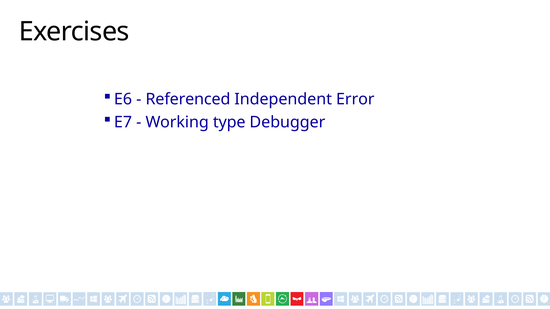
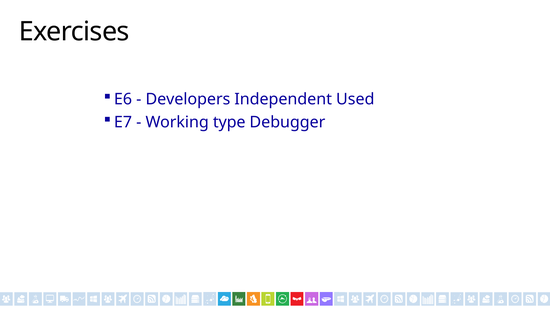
Referenced: Referenced -> Developers
Error: Error -> Used
